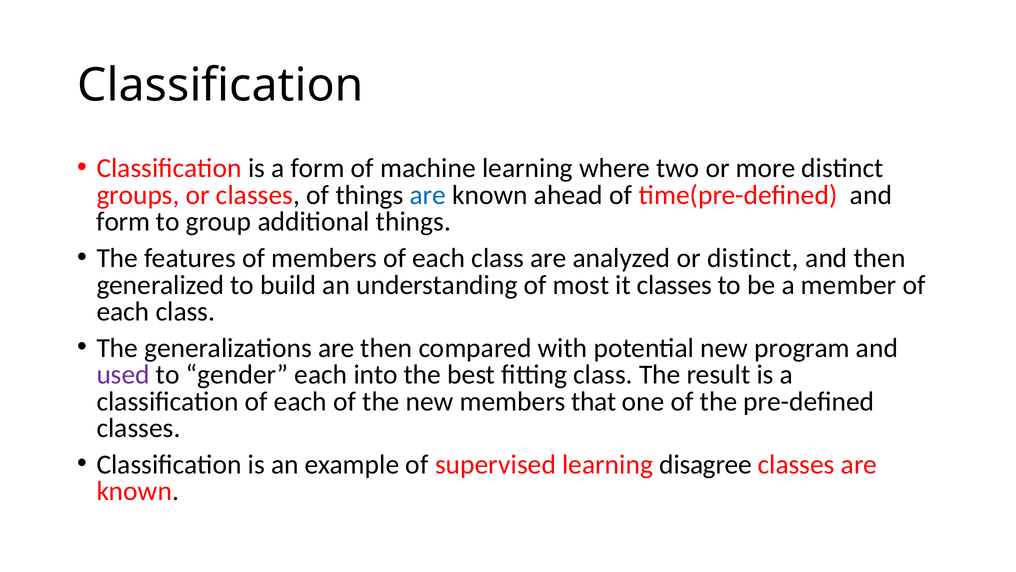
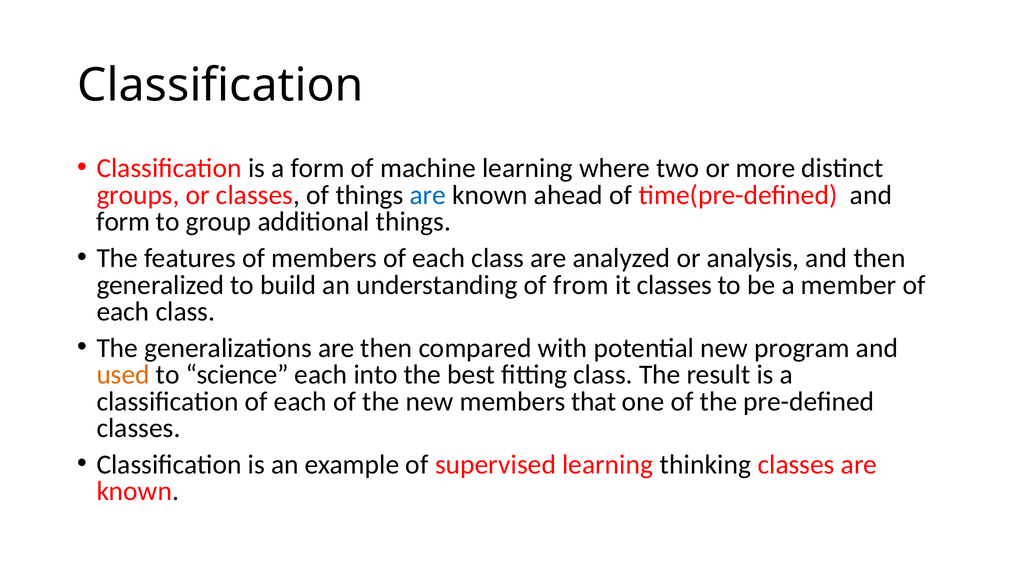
or distinct: distinct -> analysis
most: most -> from
used colour: purple -> orange
gender: gender -> science
disagree: disagree -> thinking
